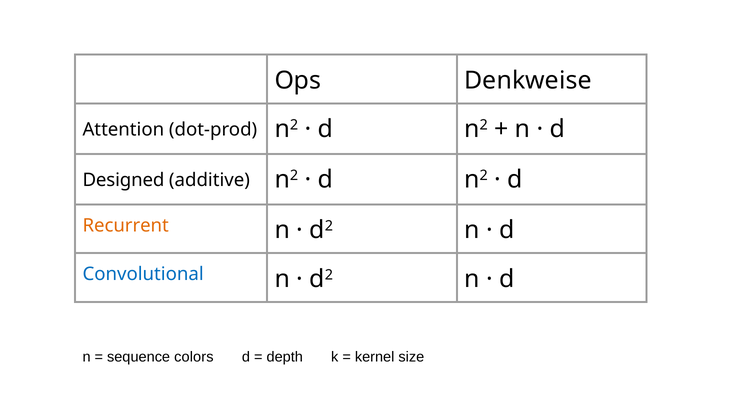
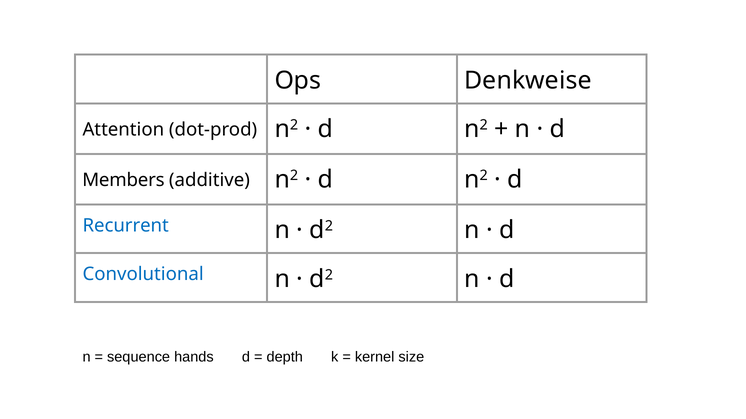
Designed: Designed -> Members
Recurrent colour: orange -> blue
colors: colors -> hands
